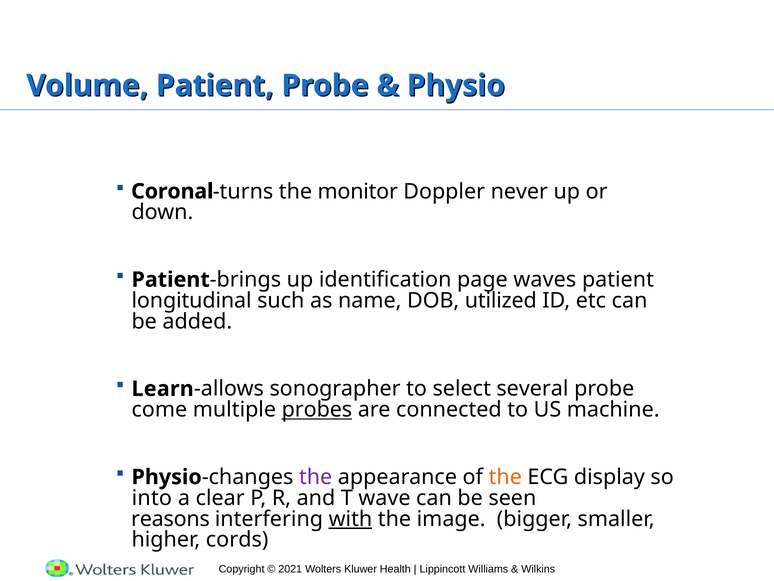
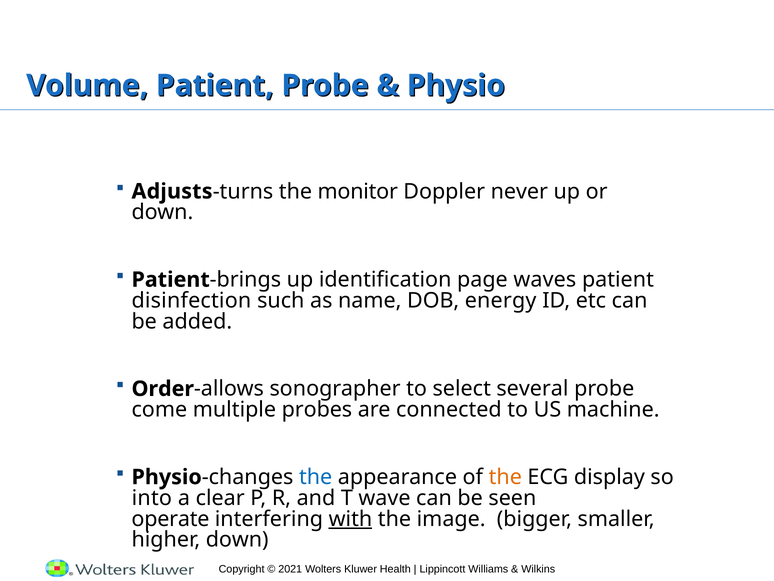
Coronal: Coronal -> Adjusts
longitudinal: longitudinal -> disinfection
utilized: utilized -> energy
Learn: Learn -> Order
probes underline: present -> none
the at (316, 477) colour: purple -> blue
reasons: reasons -> operate
higher cords: cords -> down
